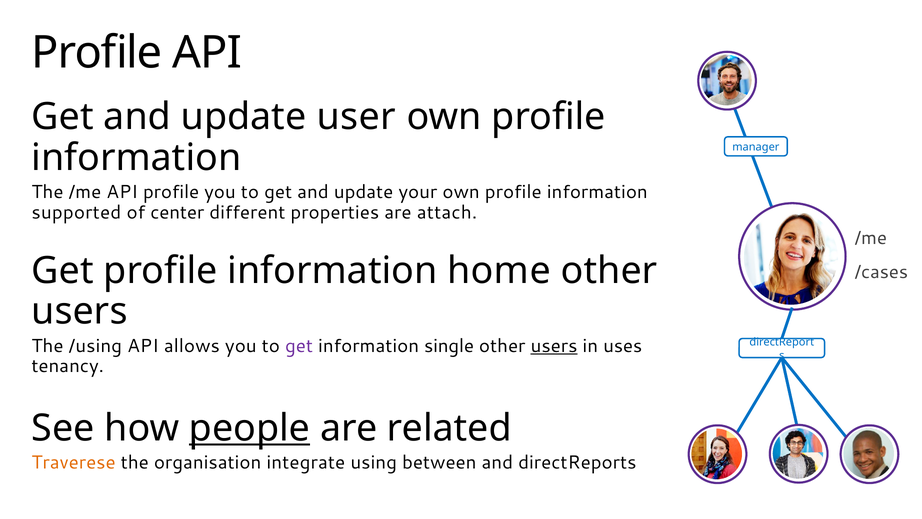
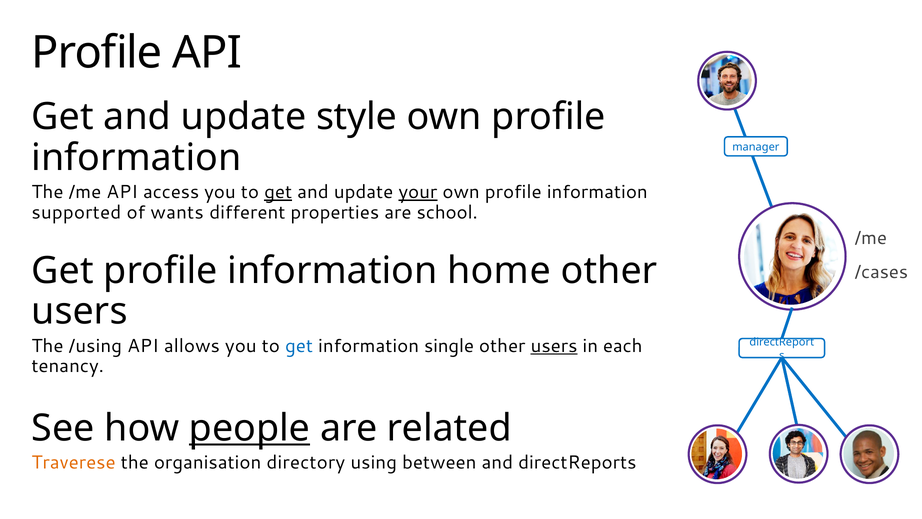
user: user -> style
API profile: profile -> access
get at (278, 192) underline: none -> present
your underline: none -> present
center: center -> wants
attach: attach -> school
get at (299, 346) colour: purple -> blue
uses: uses -> each
integrate: integrate -> directory
